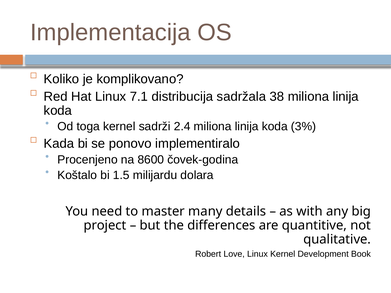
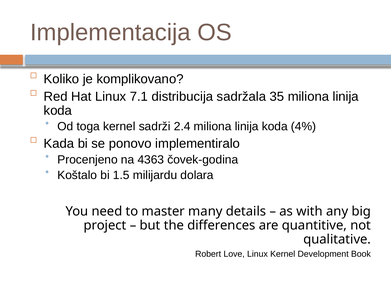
38: 38 -> 35
3%: 3% -> 4%
8600: 8600 -> 4363
